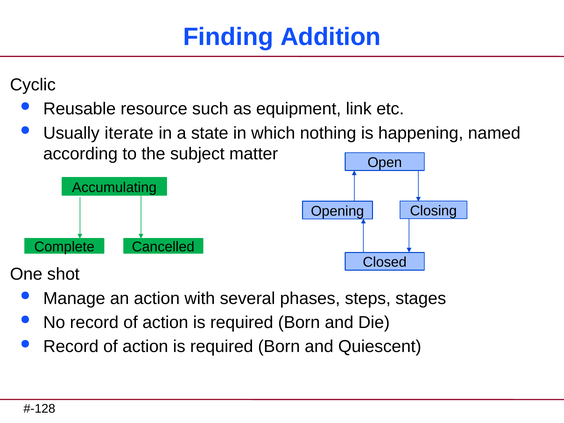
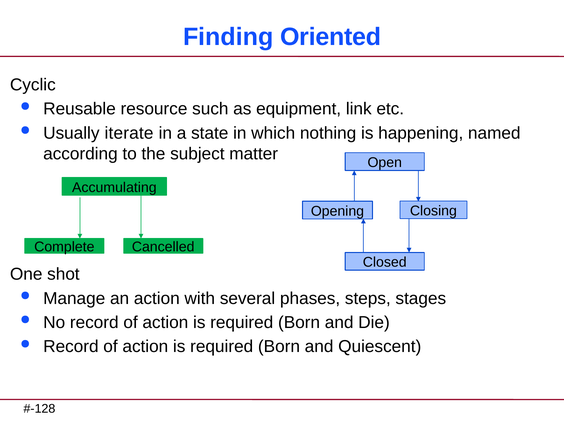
Addition: Addition -> Oriented
